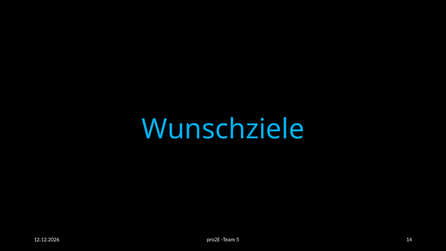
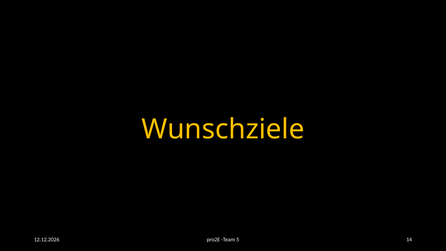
Wunschziele colour: light blue -> yellow
